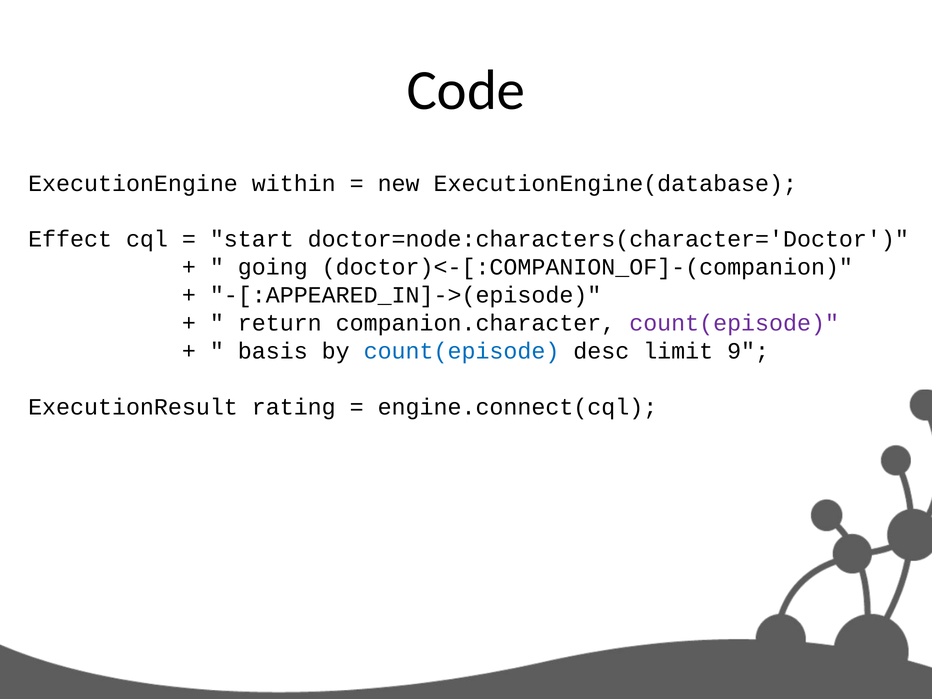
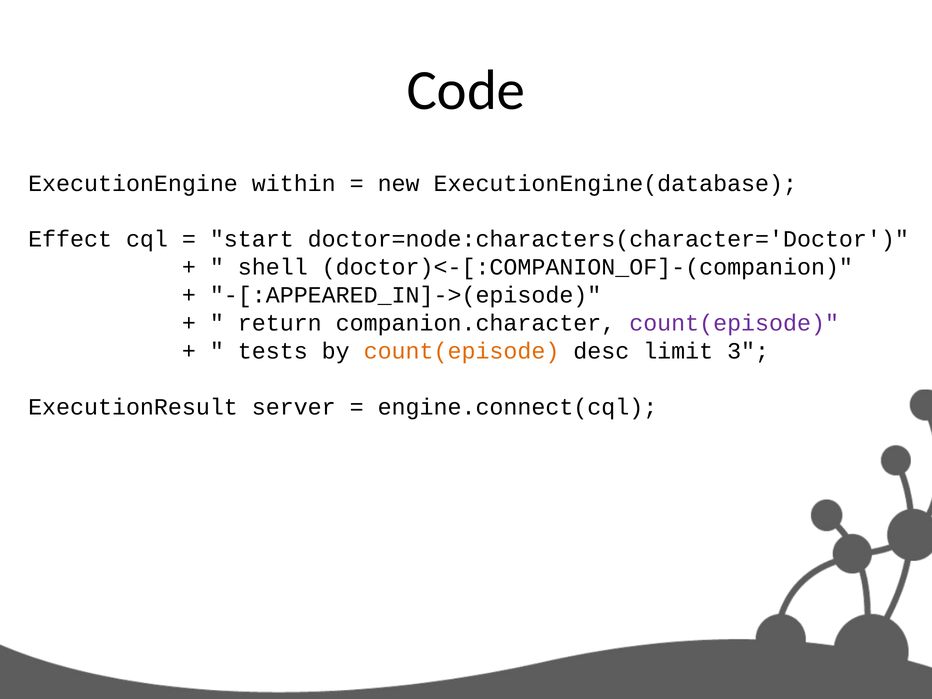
going: going -> shell
basis: basis -> tests
count(episode at (462, 351) colour: blue -> orange
9: 9 -> 3
rating: rating -> server
